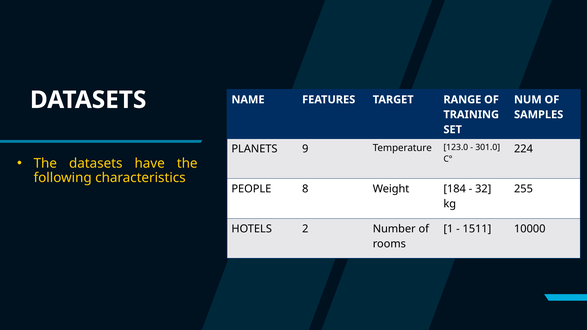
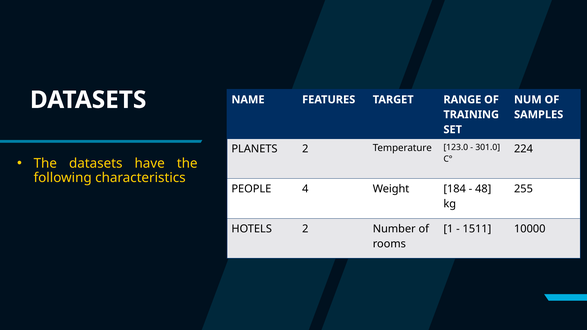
PLANETS 9: 9 -> 2
8: 8 -> 4
32: 32 -> 48
